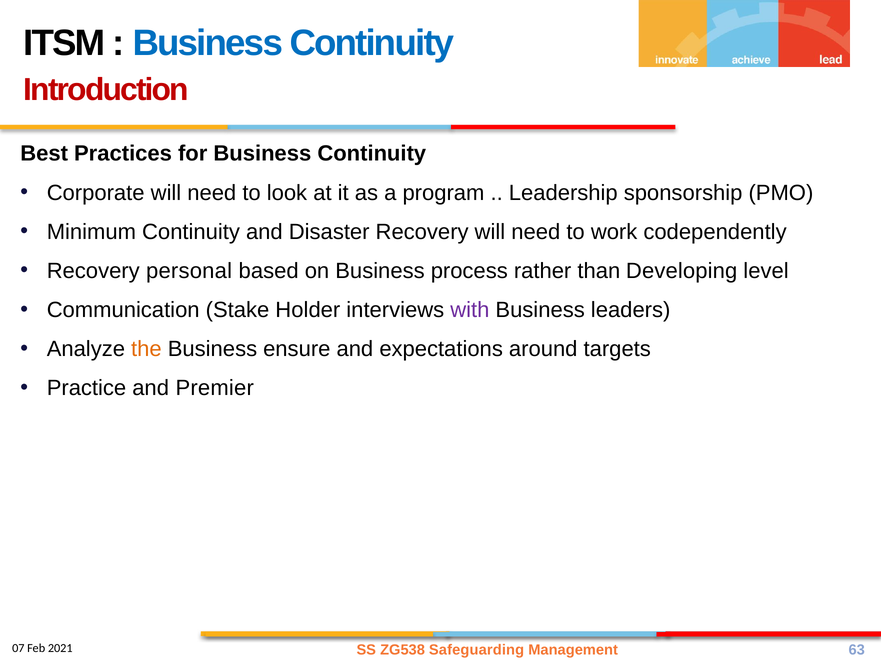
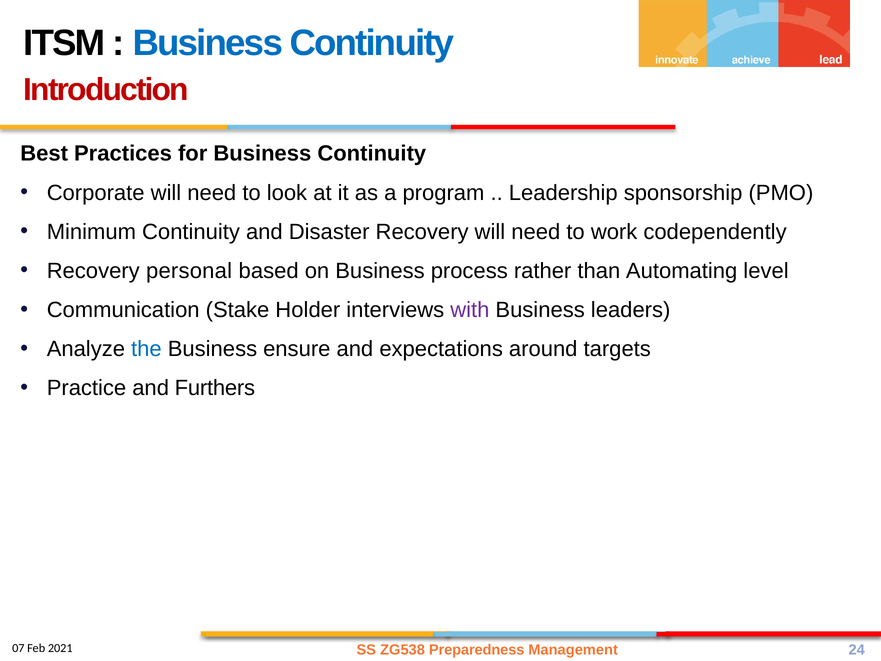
Developing: Developing -> Automating
the colour: orange -> blue
Premier: Premier -> Furthers
Safeguarding: Safeguarding -> Preparedness
63: 63 -> 24
